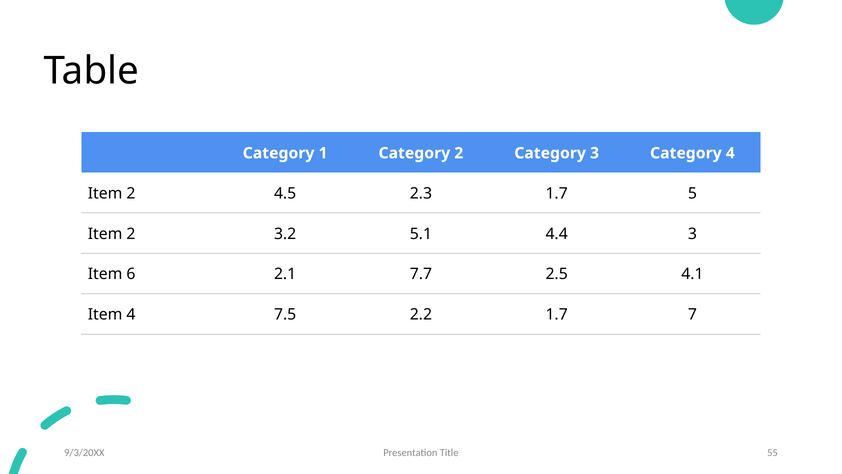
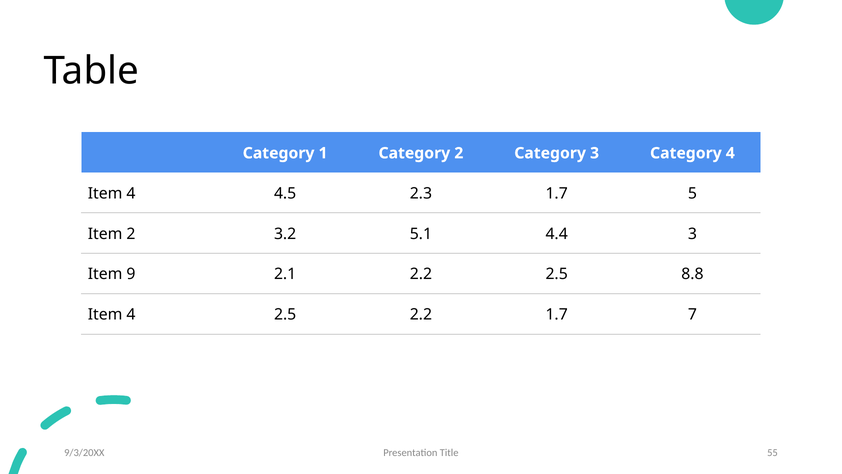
2 at (131, 193): 2 -> 4
6: 6 -> 9
2.1 7.7: 7.7 -> 2.2
4.1: 4.1 -> 8.8
4 7.5: 7.5 -> 2.5
